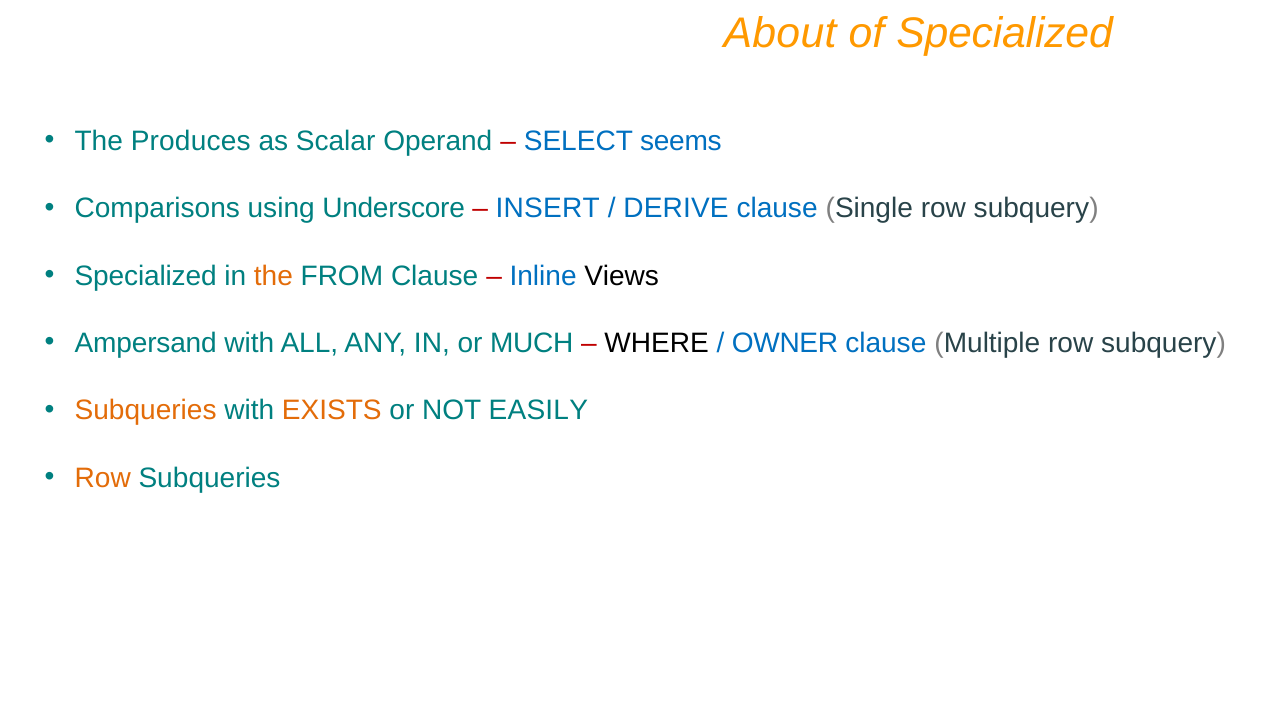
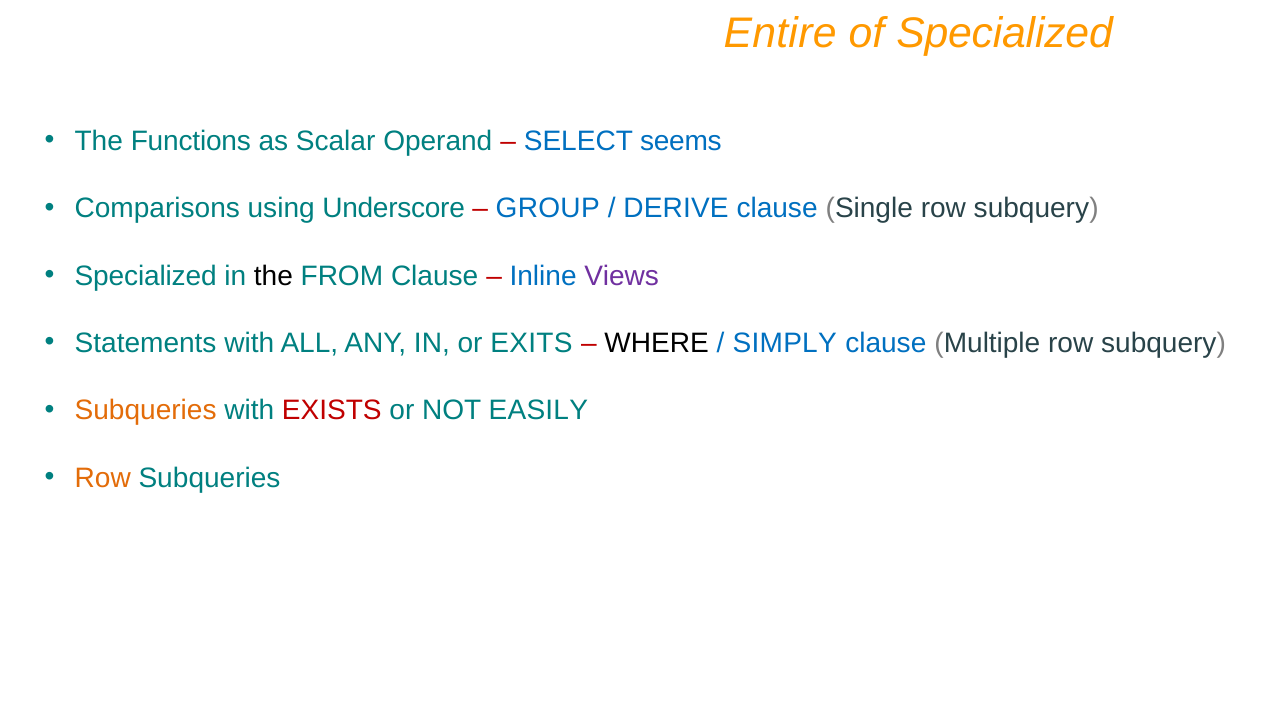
About: About -> Entire
Produces: Produces -> Functions
INSERT: INSERT -> GROUP
the at (273, 276) colour: orange -> black
Views colour: black -> purple
Ampersand: Ampersand -> Statements
MUCH: MUCH -> EXITS
OWNER: OWNER -> SIMPLY
EXISTS colour: orange -> red
